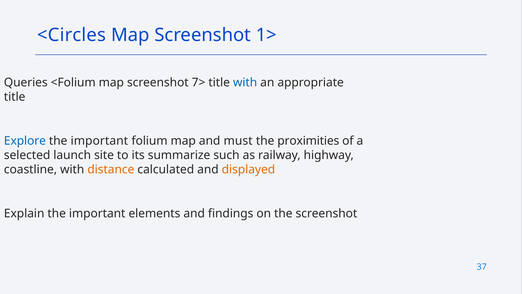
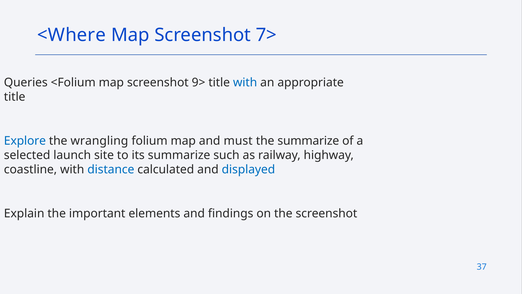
<Circles: <Circles -> <Where
1>: 1> -> 7>
7>: 7> -> 9>
important at (99, 141): important -> wrangling
the proximities: proximities -> summarize
distance colour: orange -> blue
displayed colour: orange -> blue
